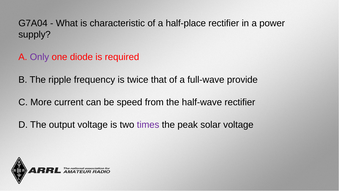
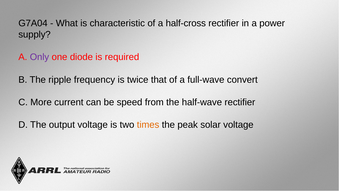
half-place: half-place -> half-cross
provide: provide -> convert
times colour: purple -> orange
